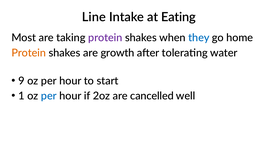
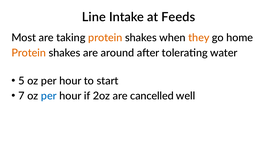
Eating: Eating -> Feeds
protein at (105, 38) colour: purple -> orange
they colour: blue -> orange
growth: growth -> around
9: 9 -> 5
1: 1 -> 7
